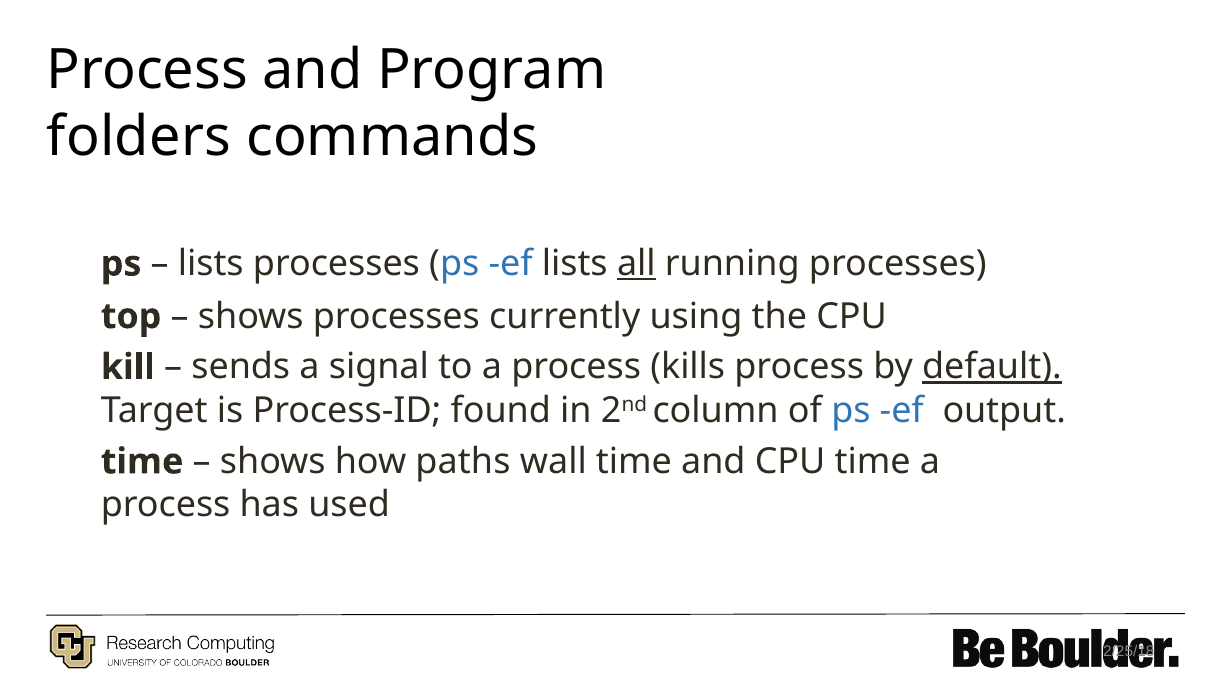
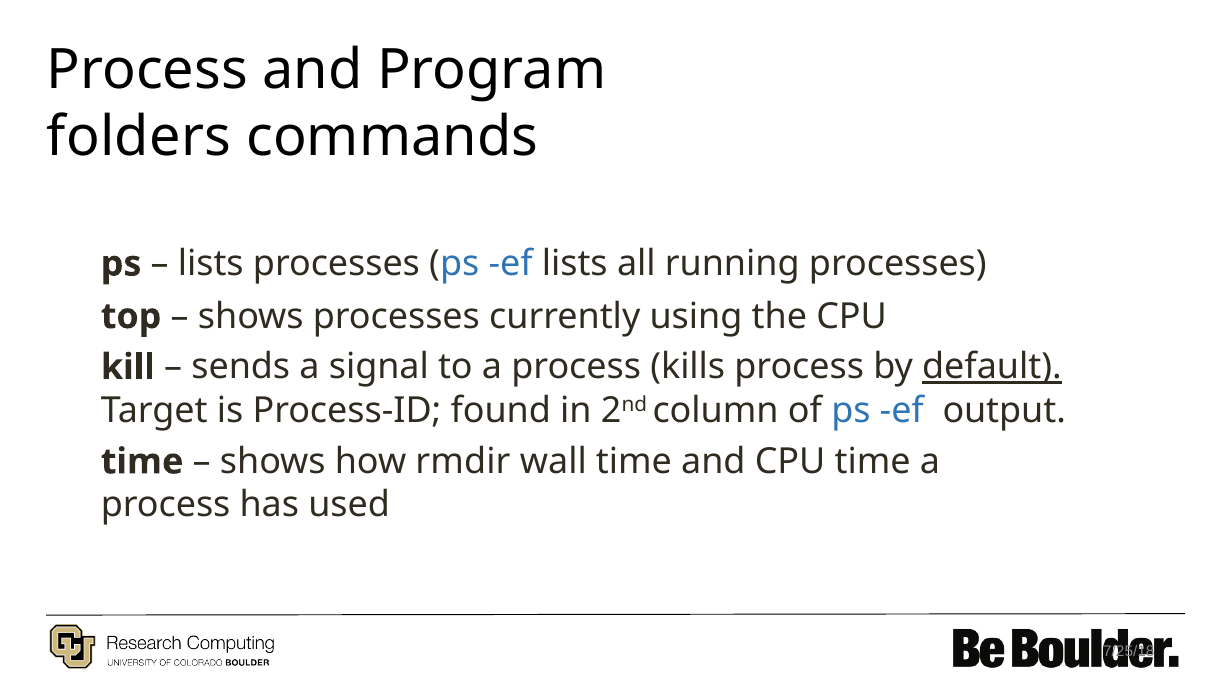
all underline: present -> none
paths: paths -> rmdir
2/25/18: 2/25/18 -> 7/25/18
